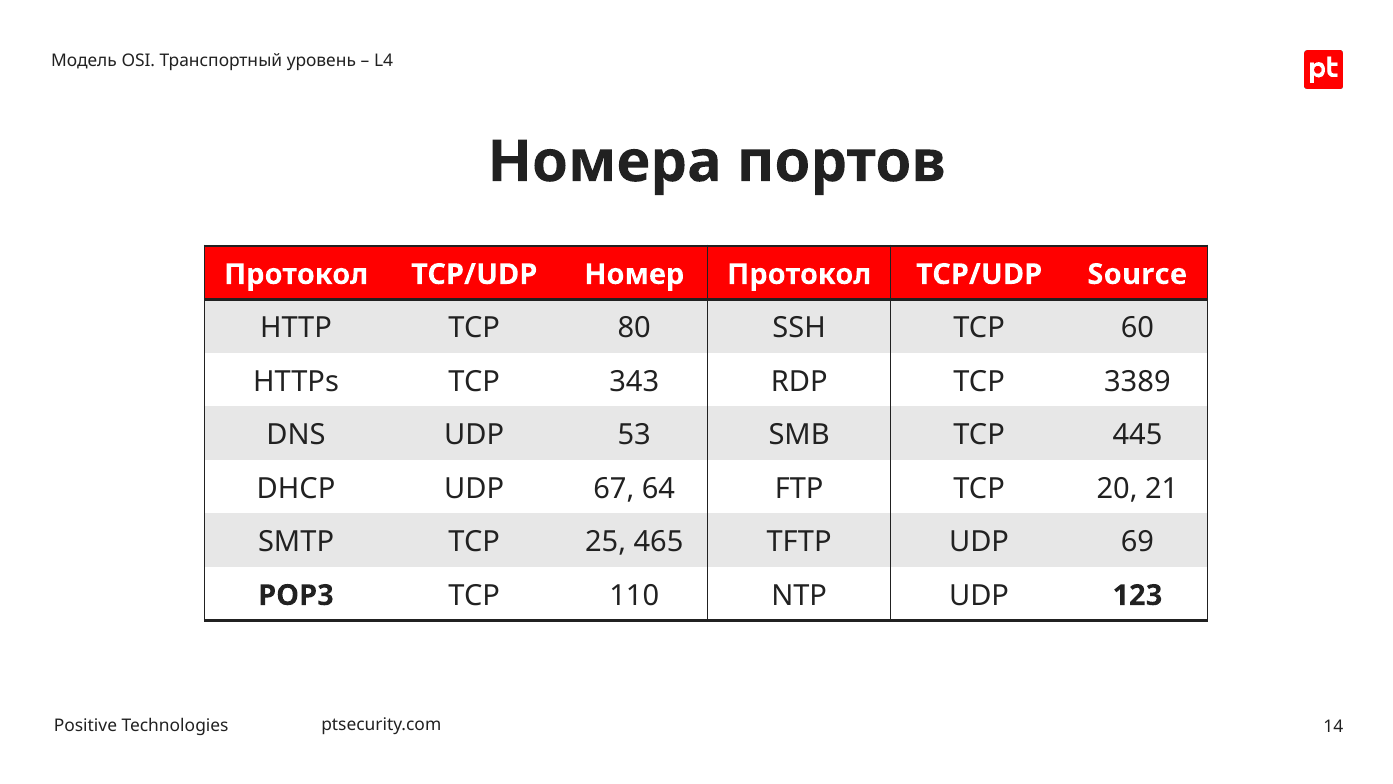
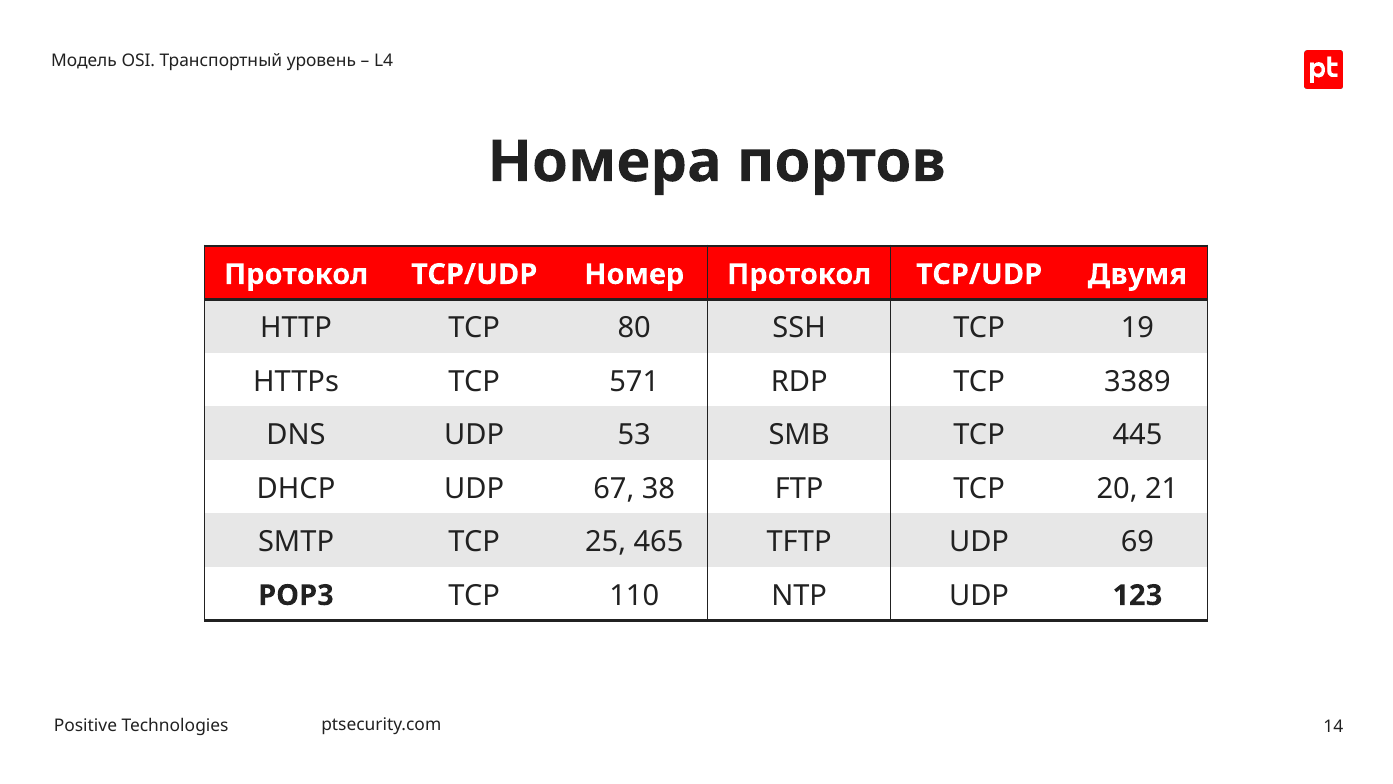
Source: Source -> Двумя
60: 60 -> 19
343: 343 -> 571
64: 64 -> 38
